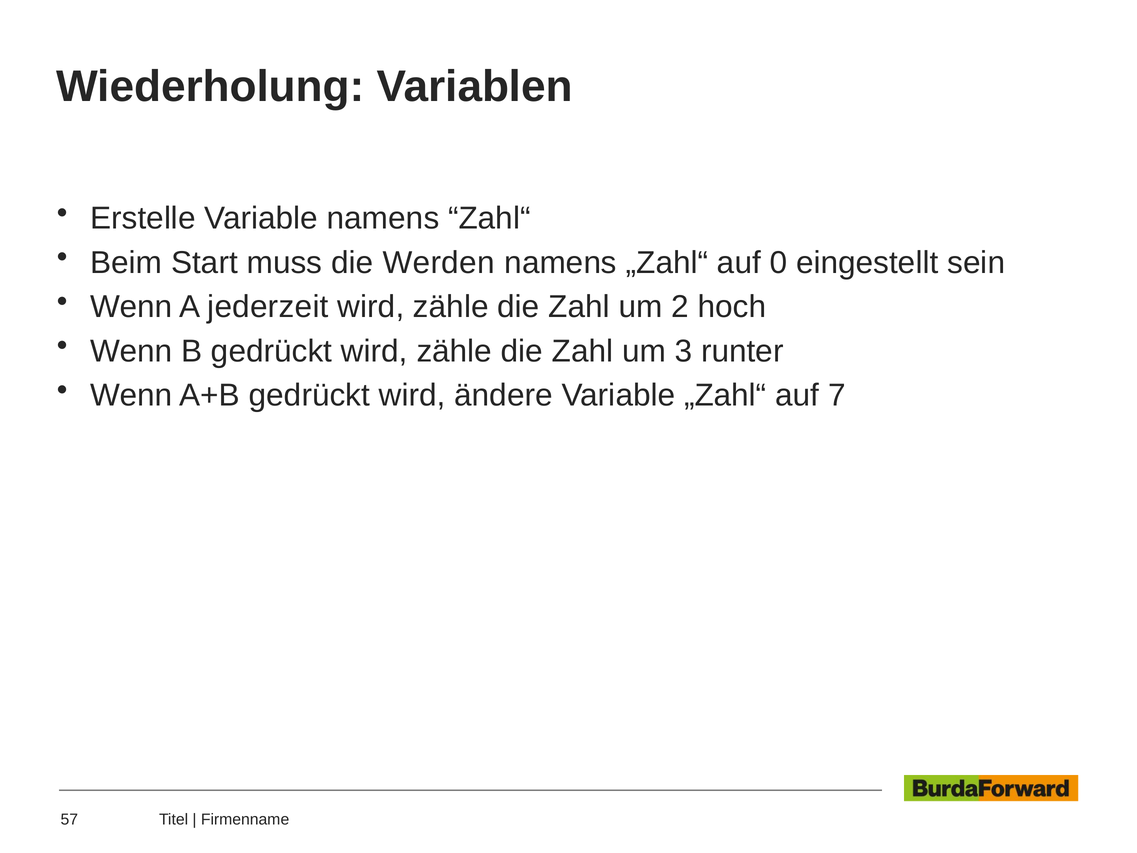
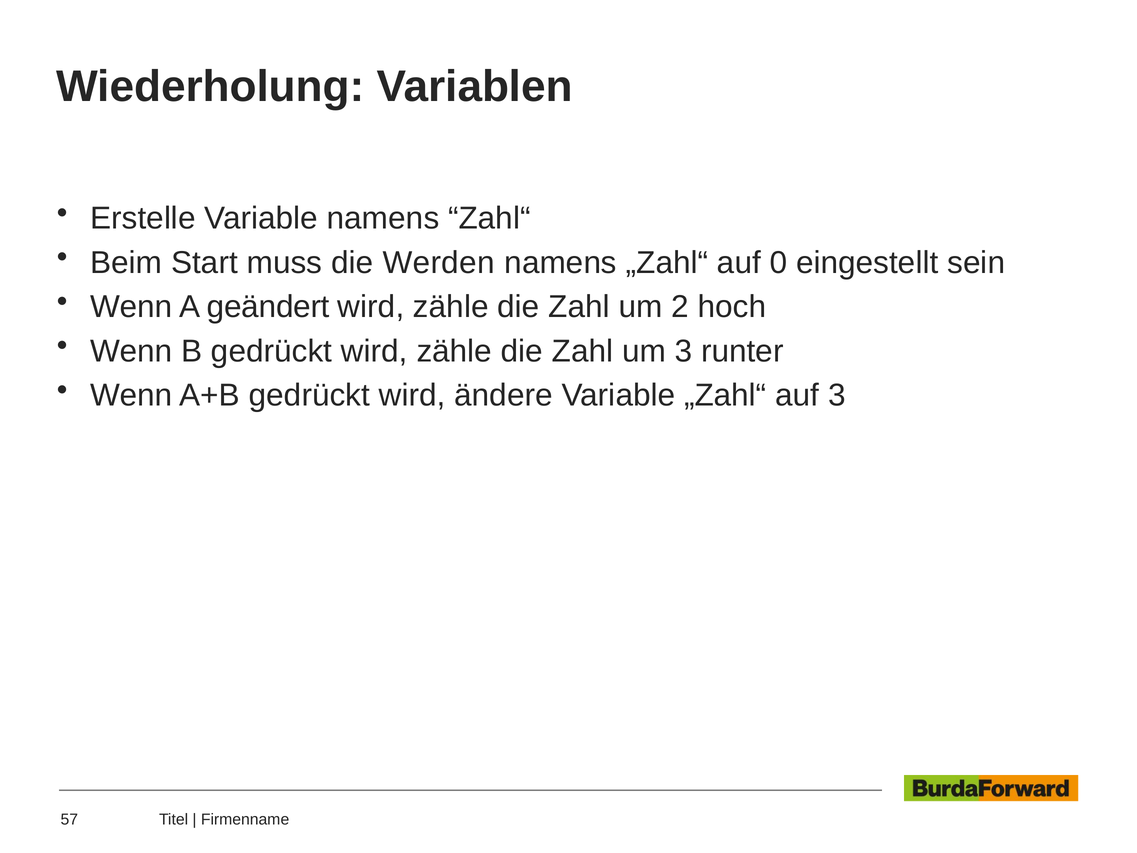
jederzeit: jederzeit -> geändert
auf 7: 7 -> 3
